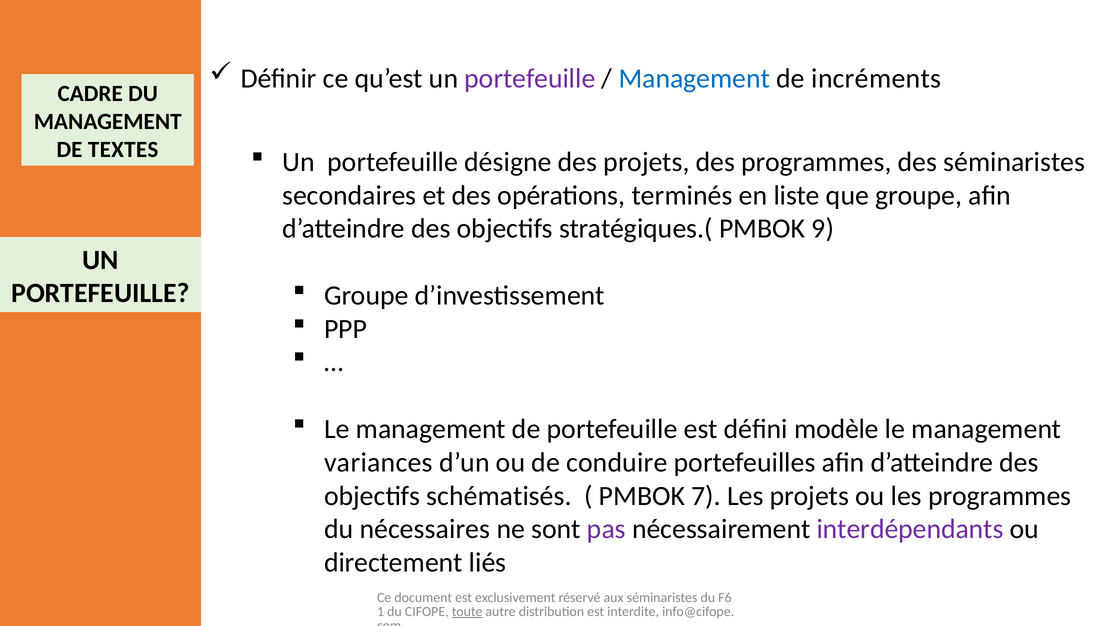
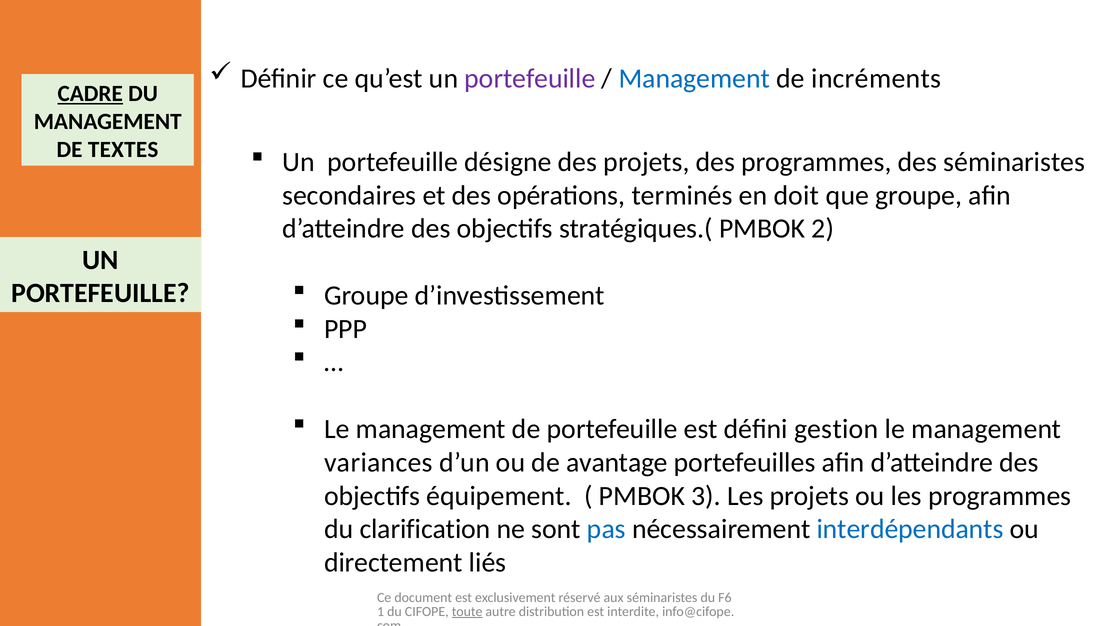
CADRE underline: none -> present
liste: liste -> doit
9: 9 -> 2
modèle: modèle -> gestion
conduire: conduire -> avantage
schématisés: schématisés -> équipement
7: 7 -> 3
nécessaires: nécessaires -> clarification
pas colour: purple -> blue
interdépendants colour: purple -> blue
